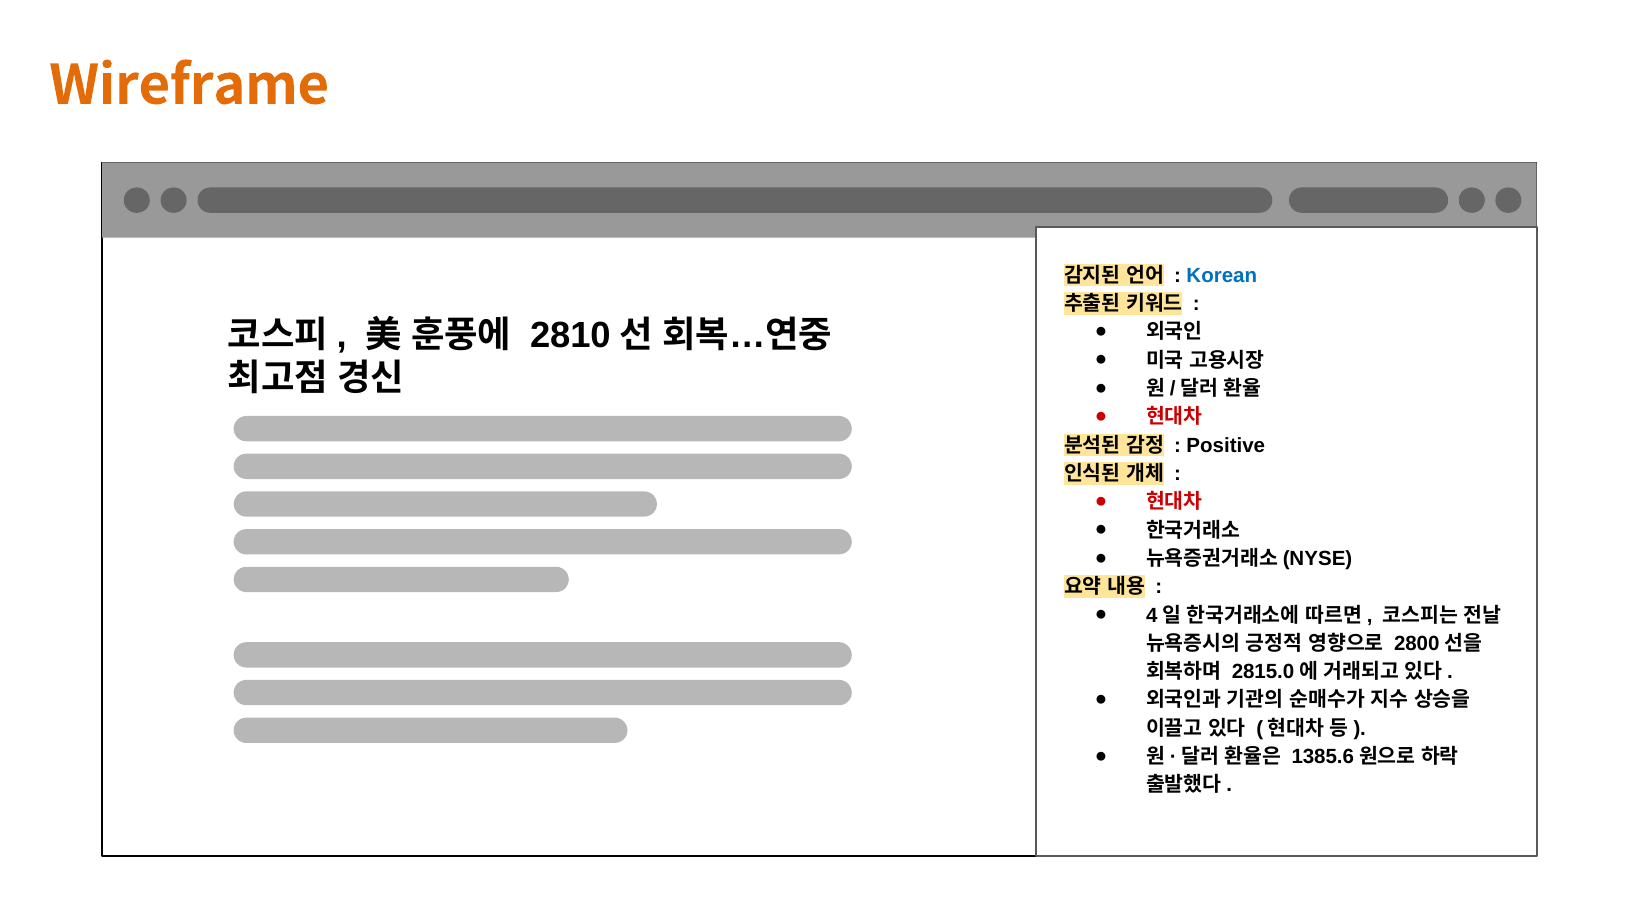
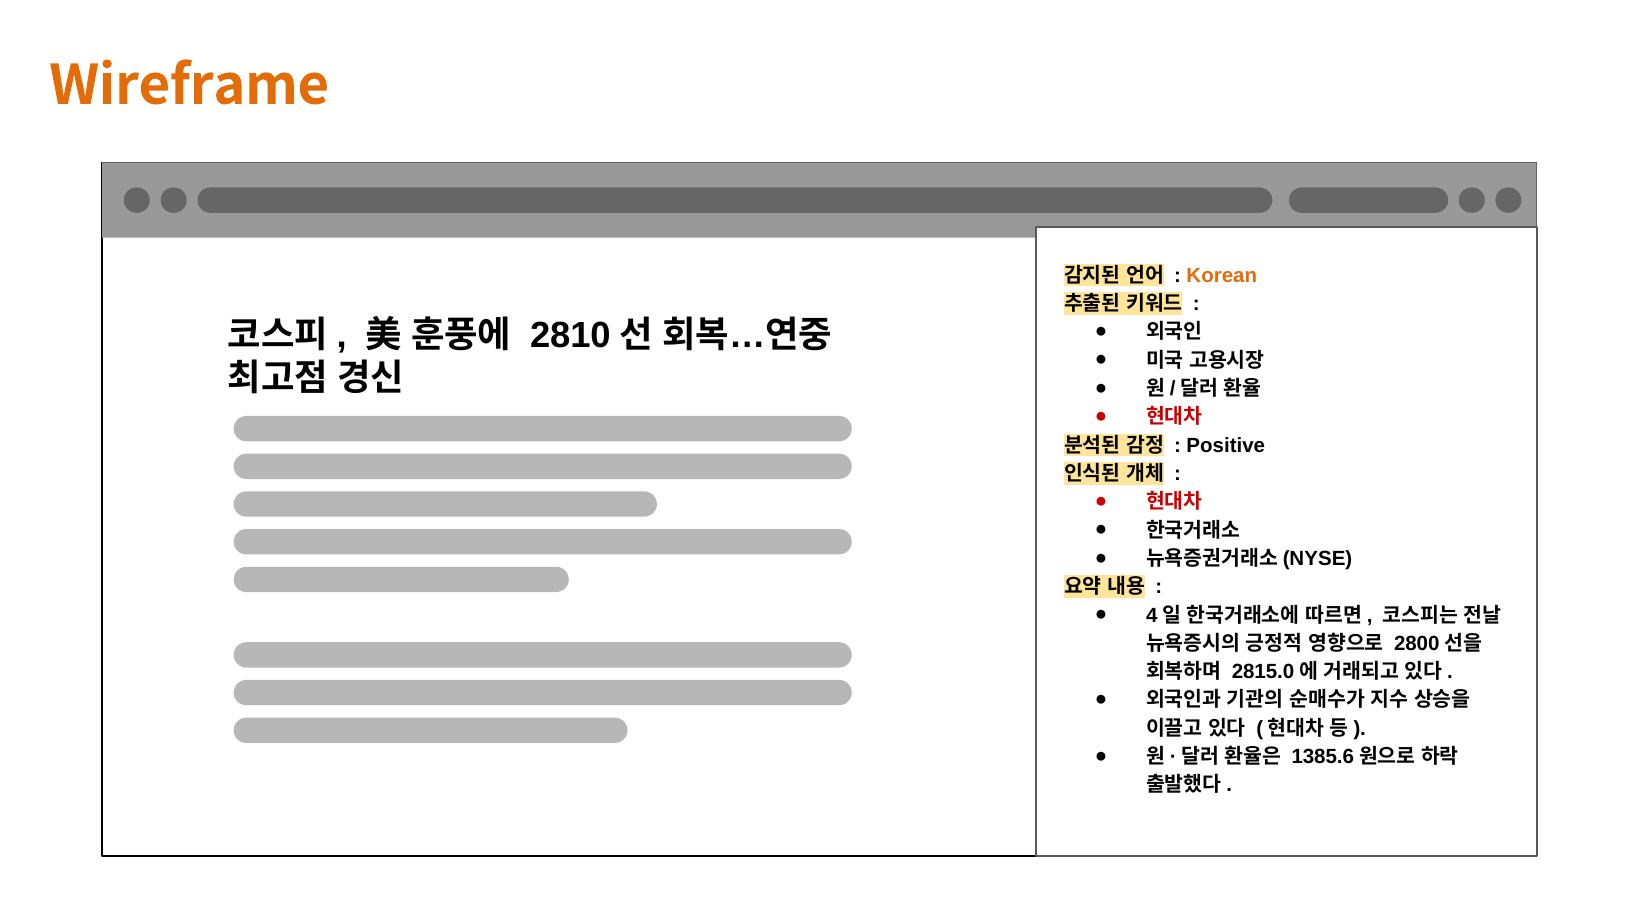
Korean colour: blue -> orange
